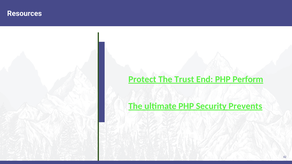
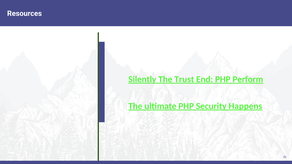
Protect: Protect -> Silently
Prevents: Prevents -> Happens
